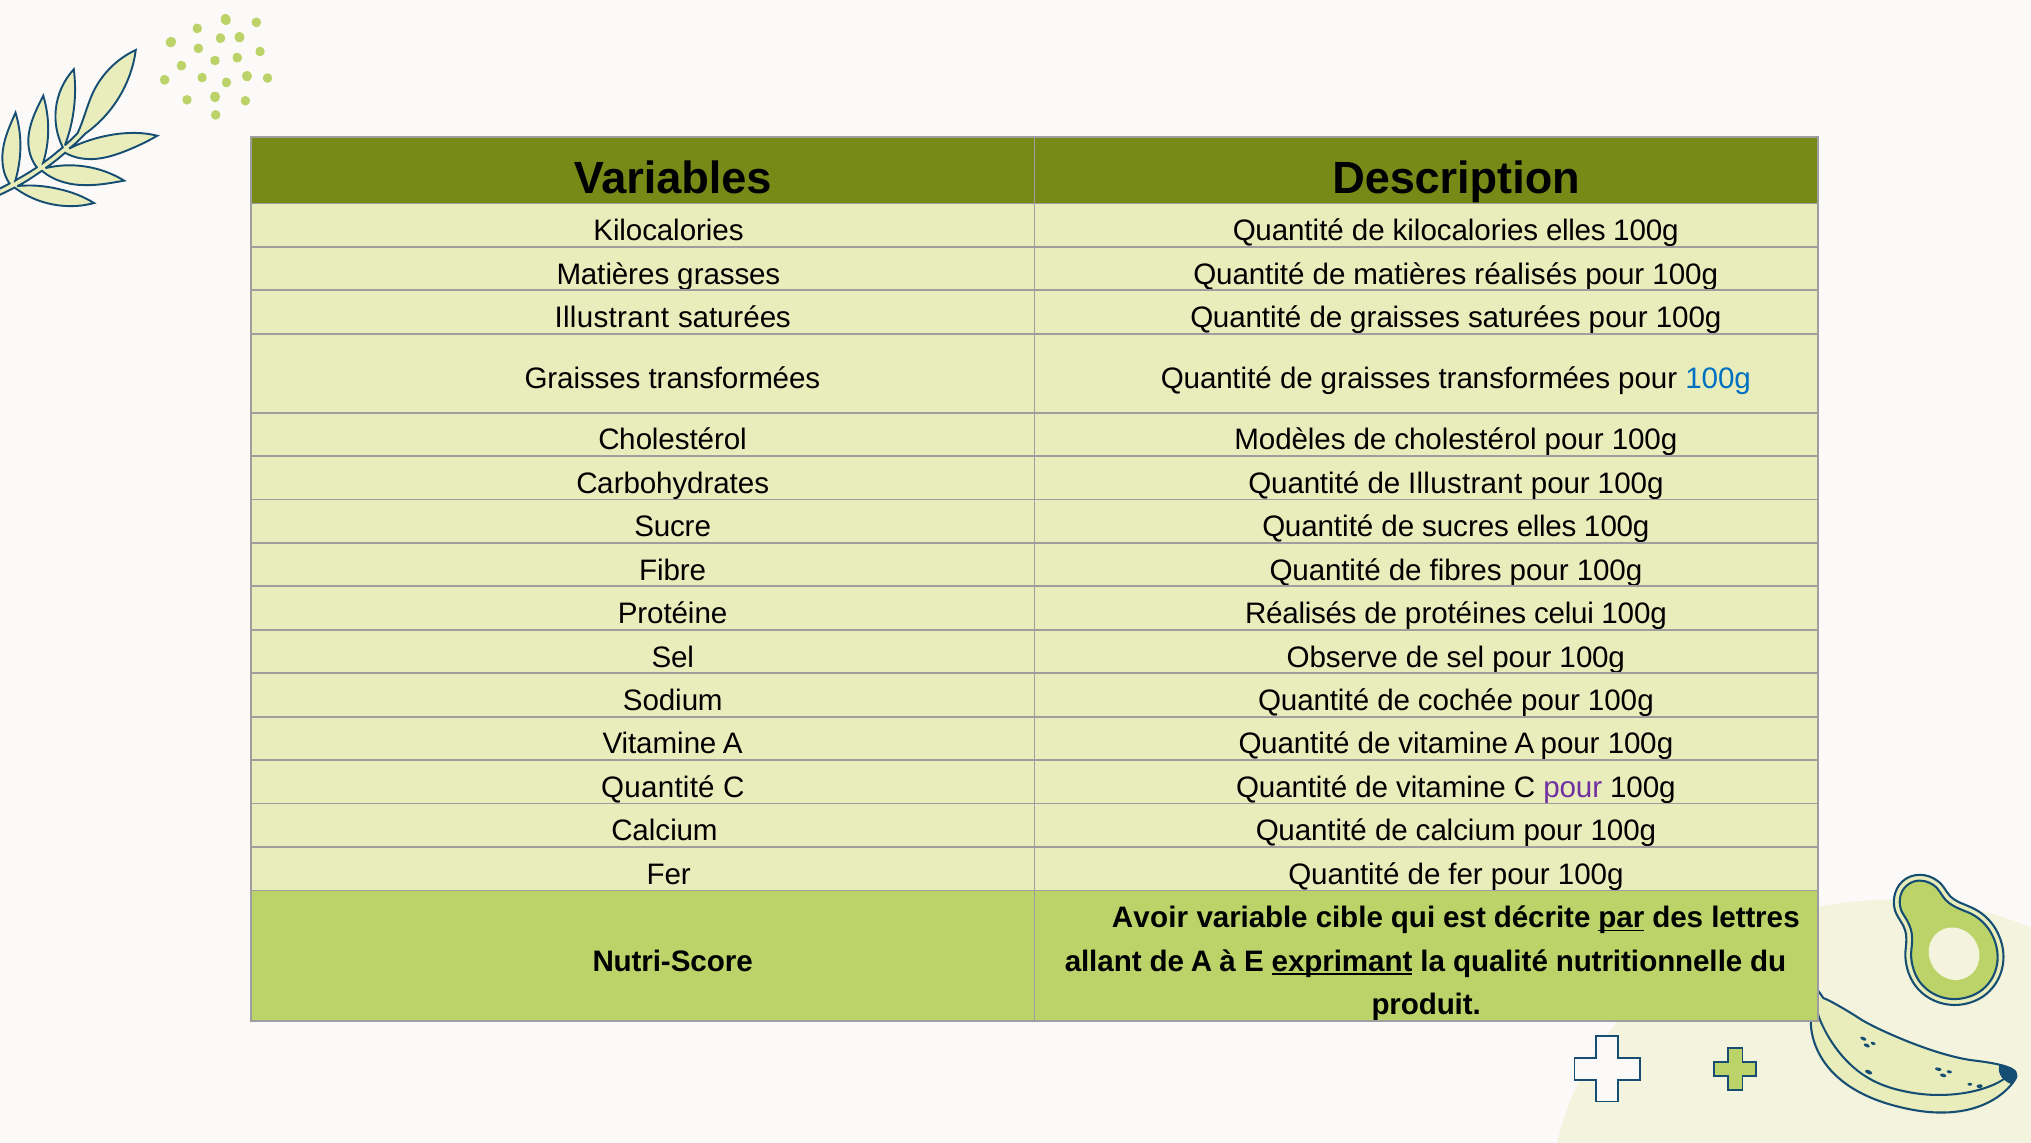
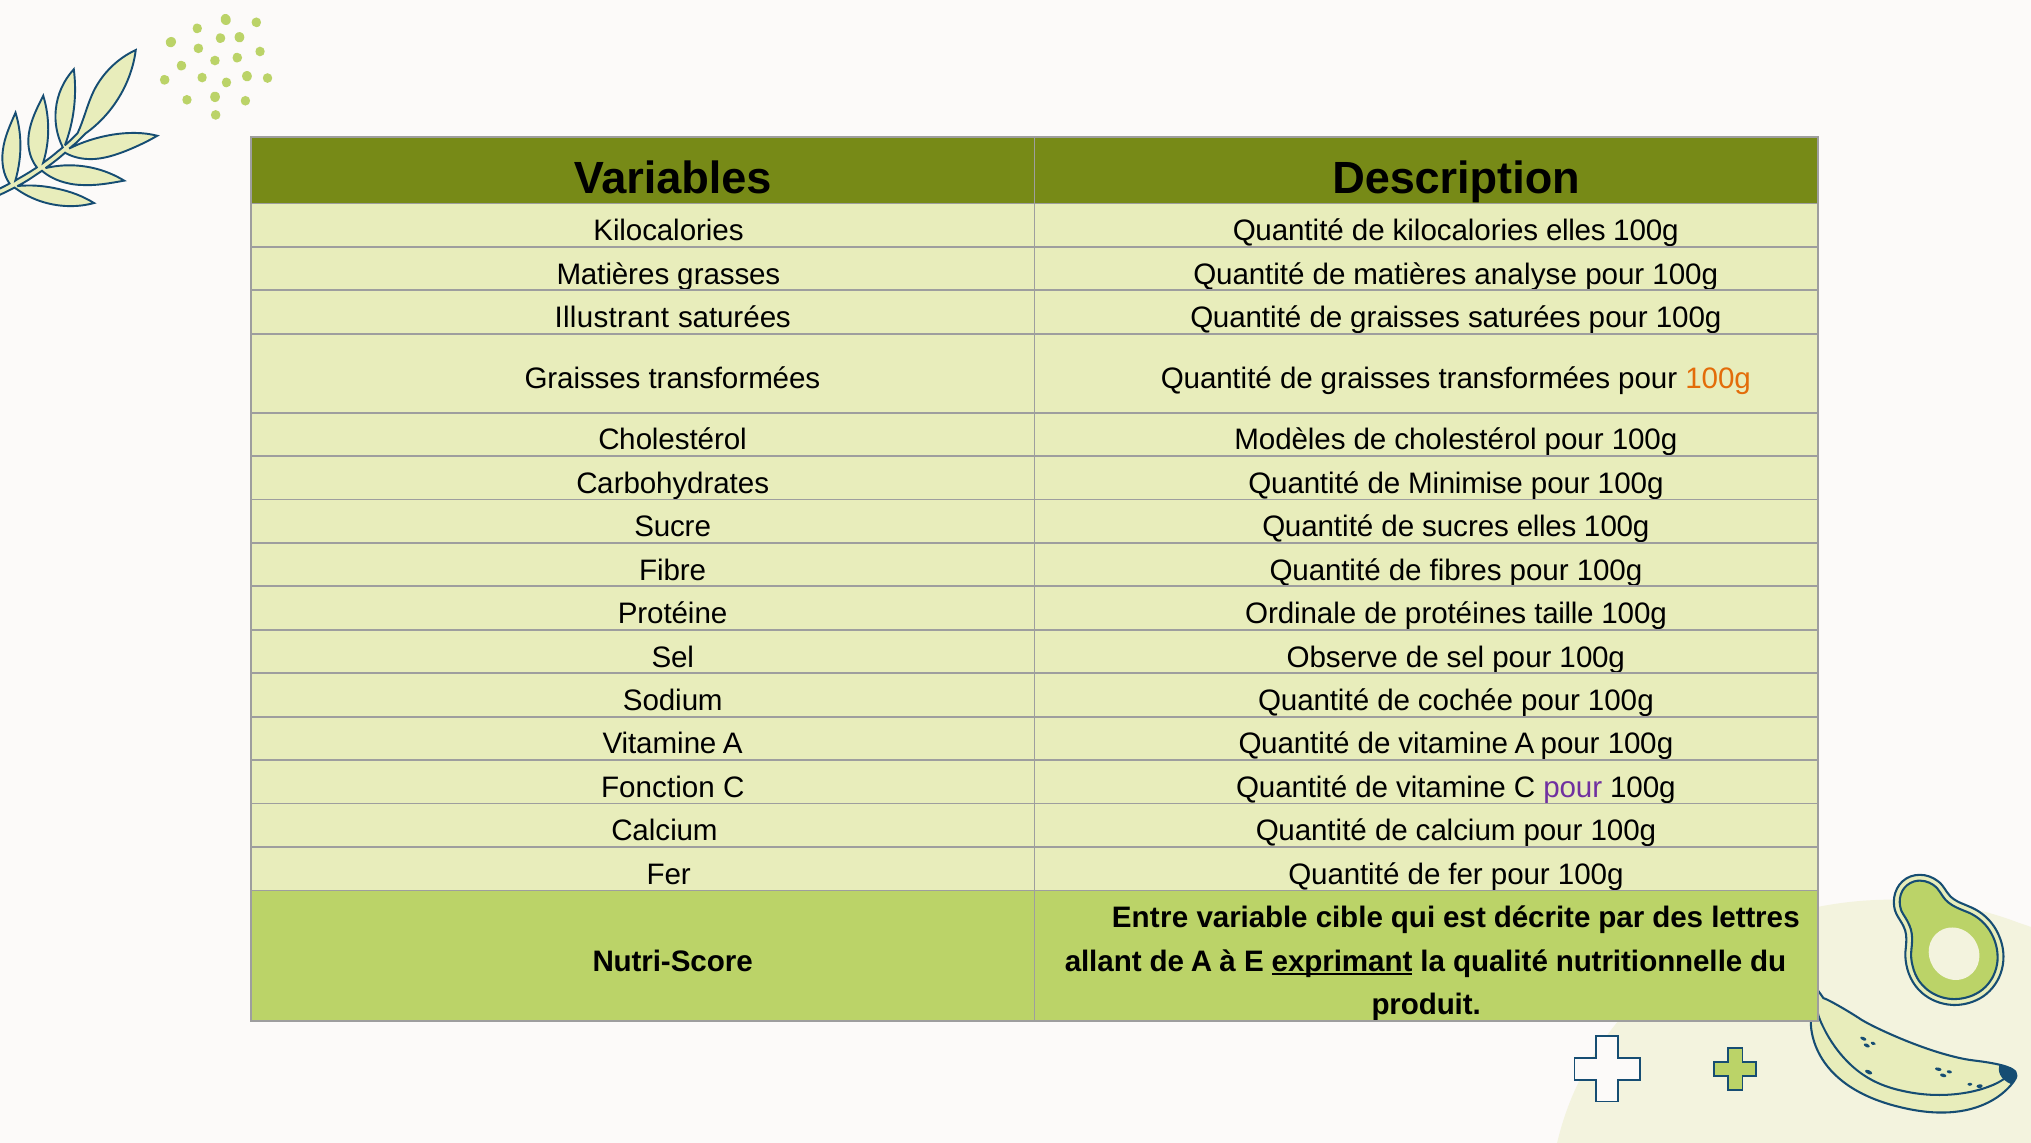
matières réalisés: réalisés -> analyse
100g at (1718, 379) colour: blue -> orange
de Illustrant: Illustrant -> Minimise
Protéine Réalisés: Réalisés -> Ordinale
celui: celui -> taille
Quantité at (658, 787): Quantité -> Fonction
Avoir: Avoir -> Entre
par underline: present -> none
